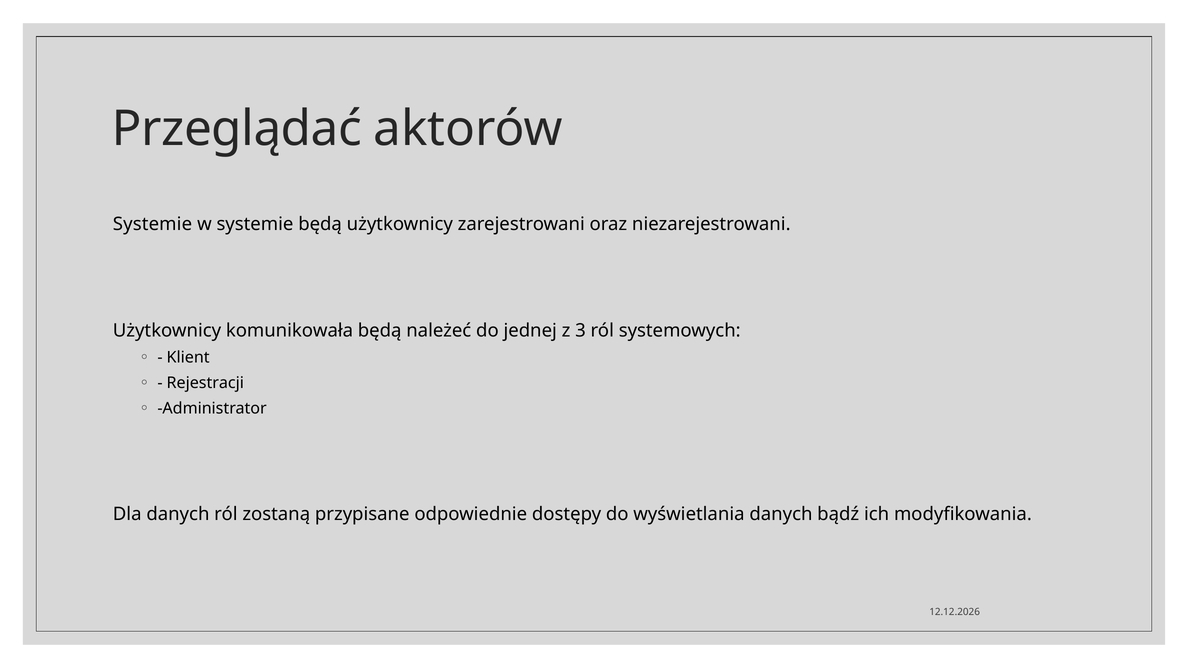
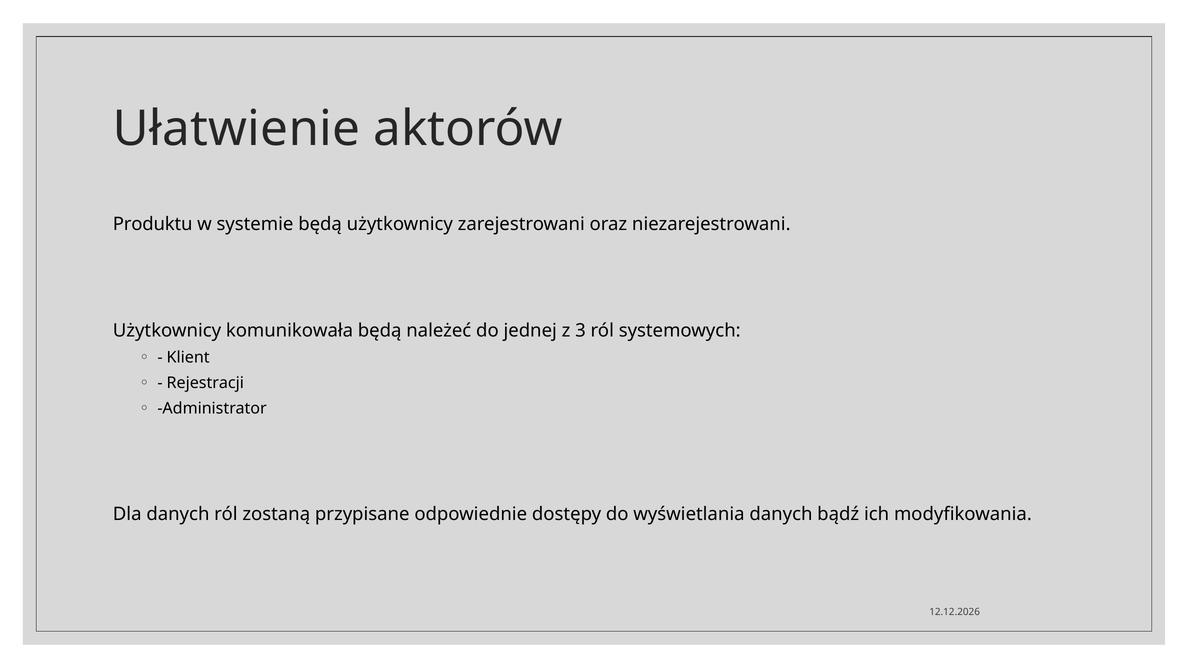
Przeglądać: Przeglądać -> Ułatwienie
Systemie at (152, 224): Systemie -> Produktu
